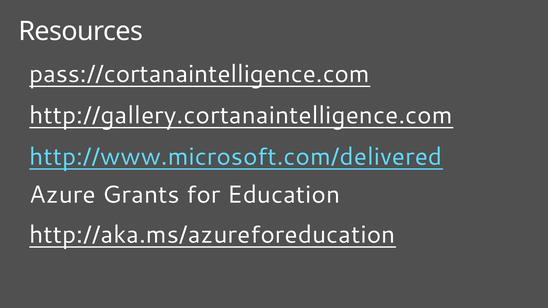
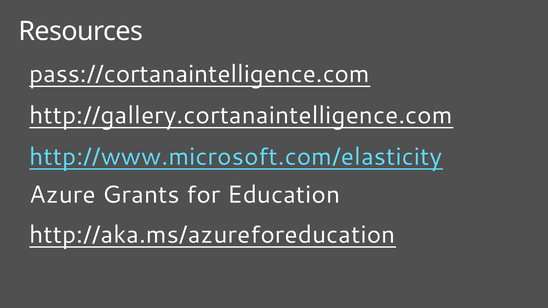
http://www.microsoft.com/delivered: http://www.microsoft.com/delivered -> http://www.microsoft.com/elasticity
